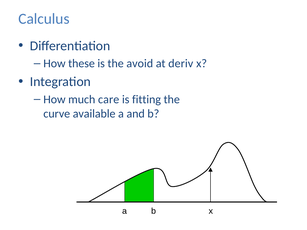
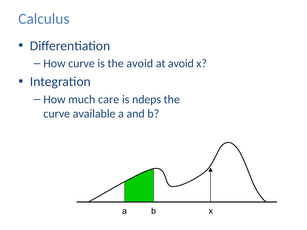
How these: these -> curve
at deriv: deriv -> avoid
fitting: fitting -> ndeps
